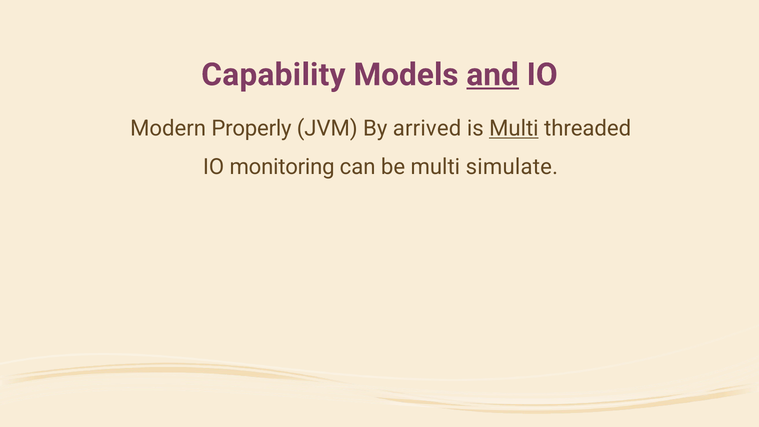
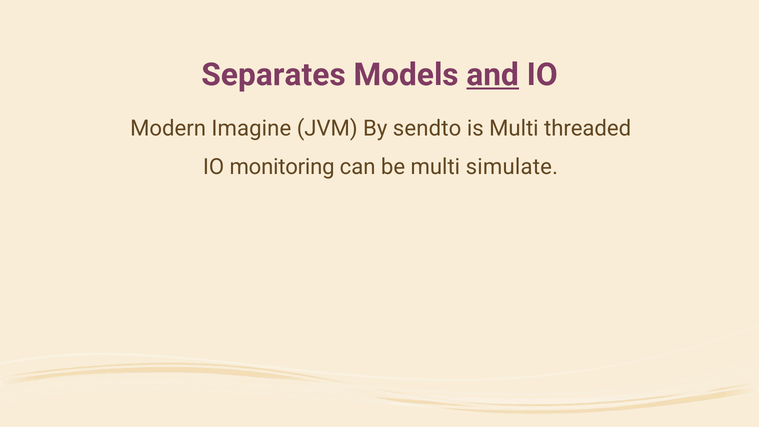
Capability: Capability -> Separates
Properly: Properly -> Imagine
arrived: arrived -> sendto
Multi at (514, 129) underline: present -> none
